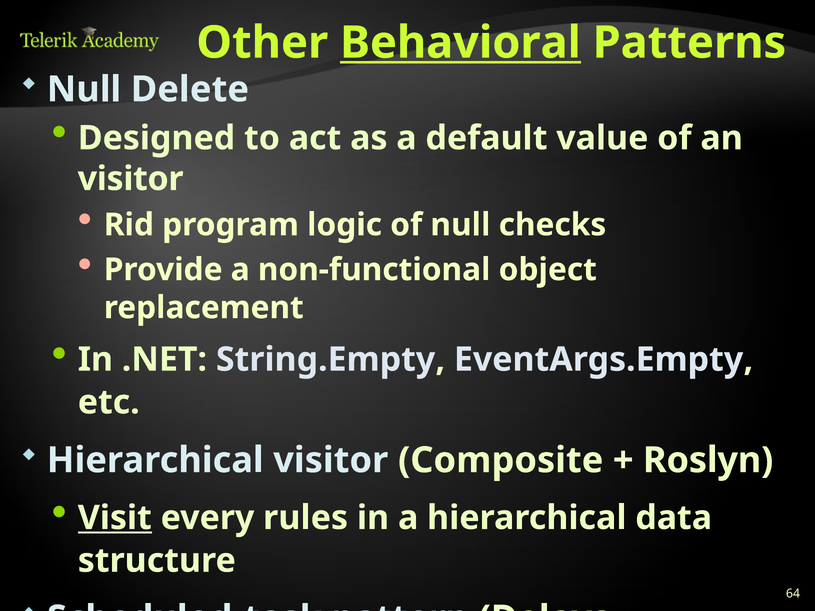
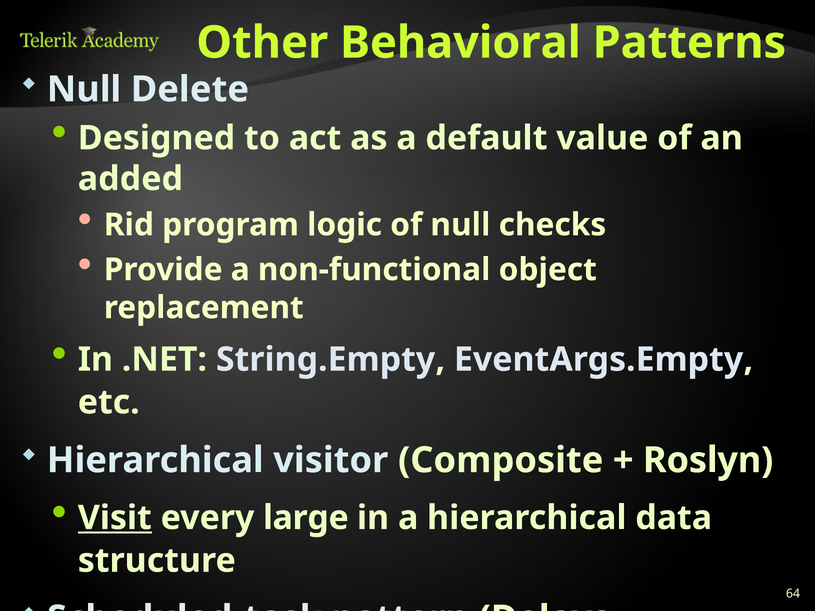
Behavioral underline: present -> none
visitor at (131, 179): visitor -> added
rules: rules -> large
